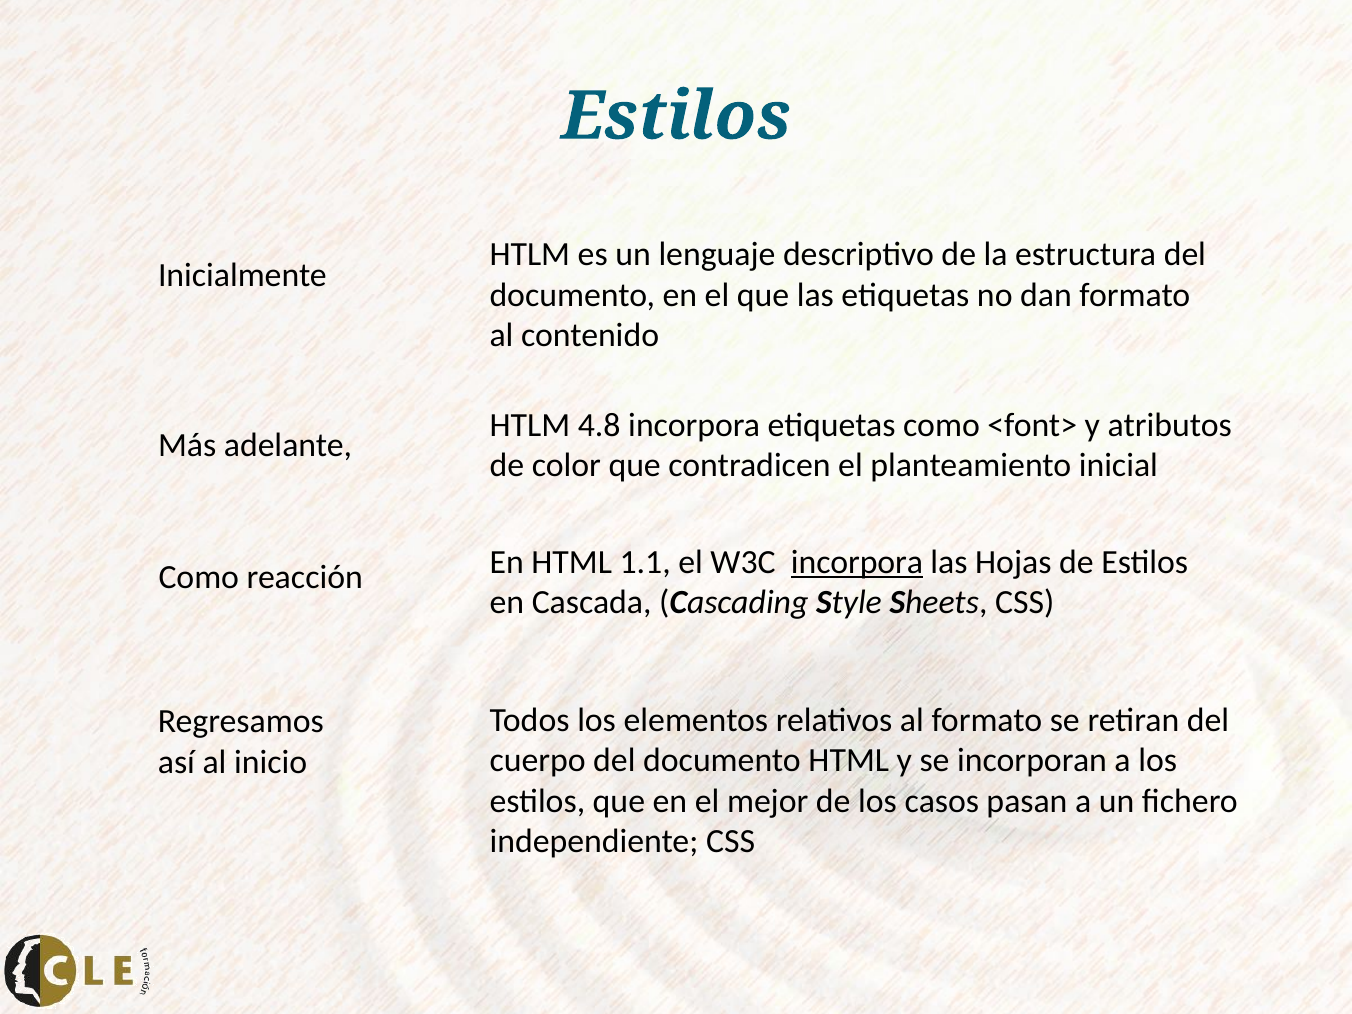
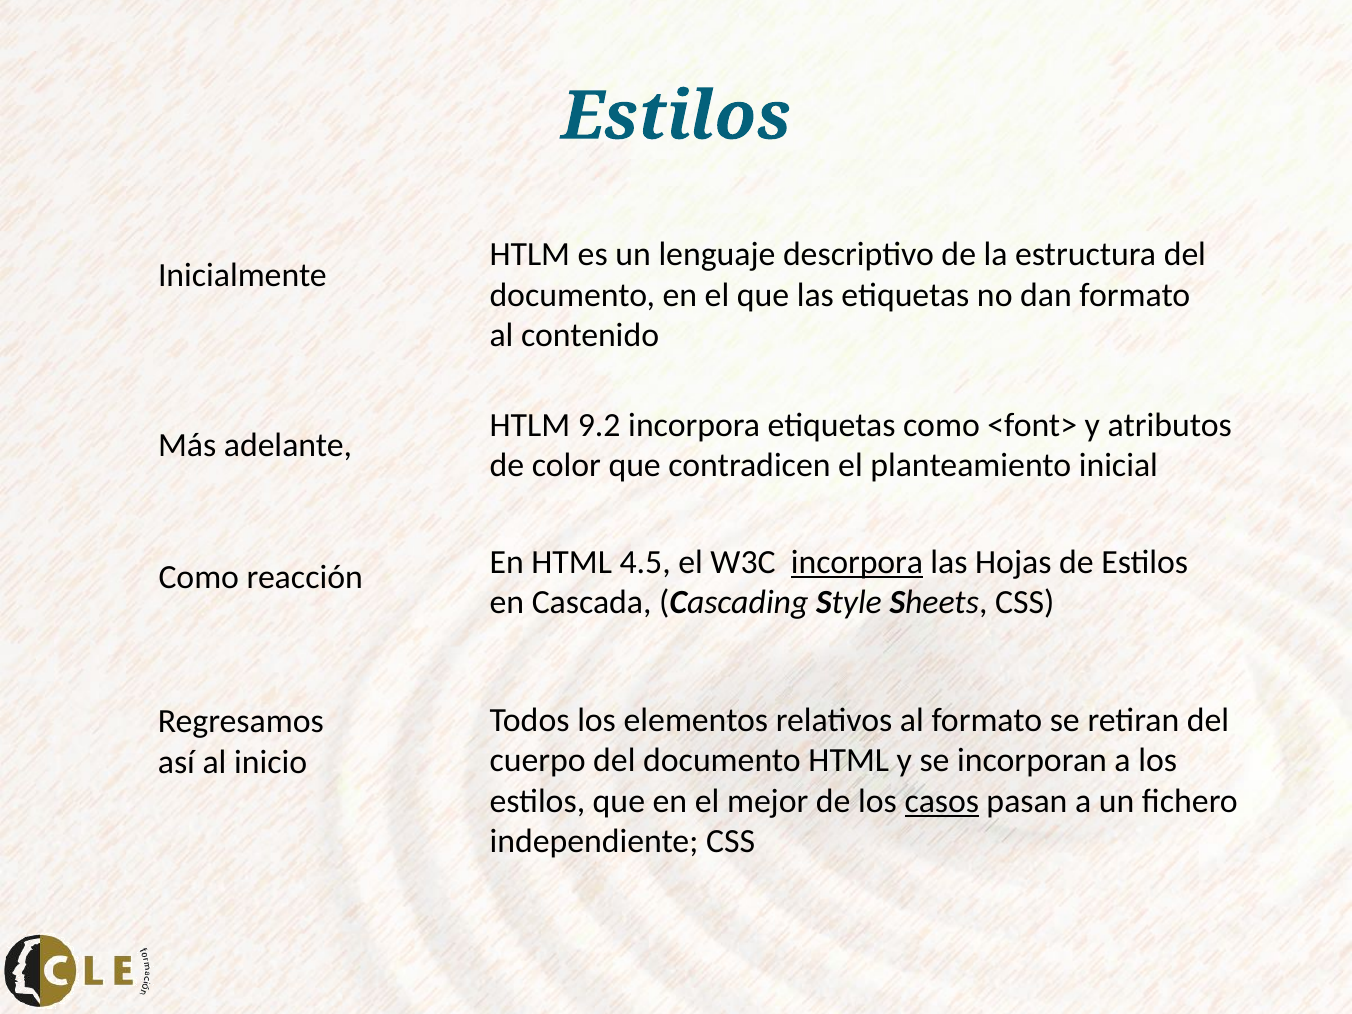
4.8: 4.8 -> 9.2
1.1: 1.1 -> 4.5
casos underline: none -> present
